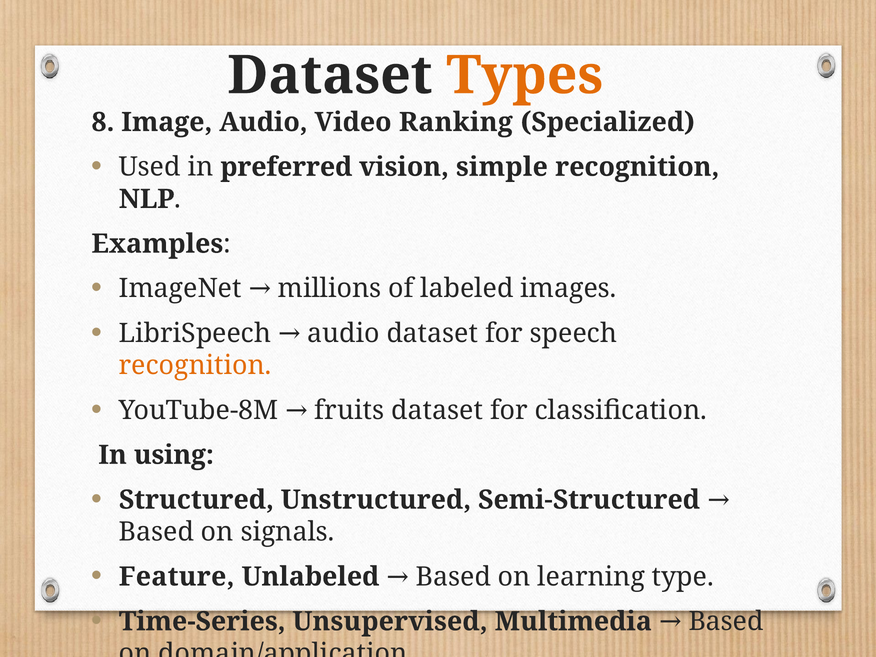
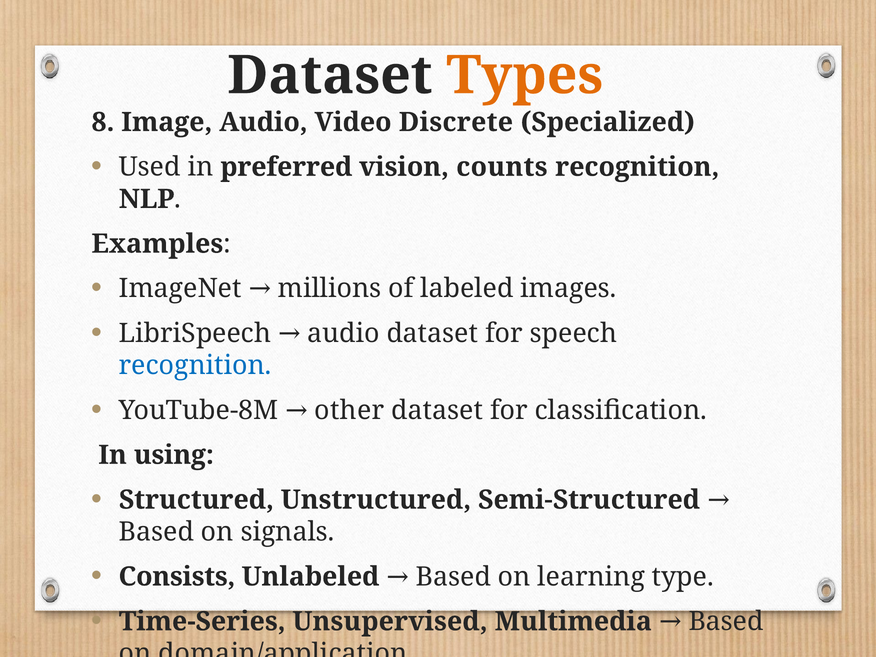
Ranking: Ranking -> Discrete
simple: simple -> counts
recognition at (195, 366) colour: orange -> blue
fruits: fruits -> other
Feature: Feature -> Consists
